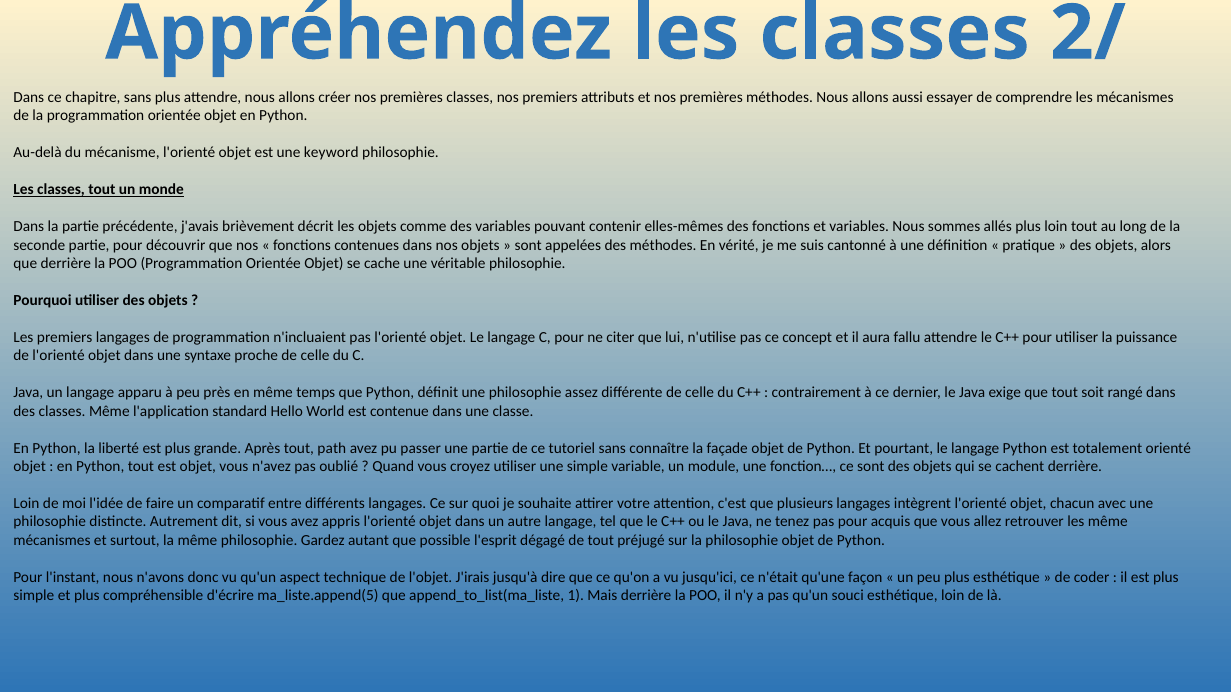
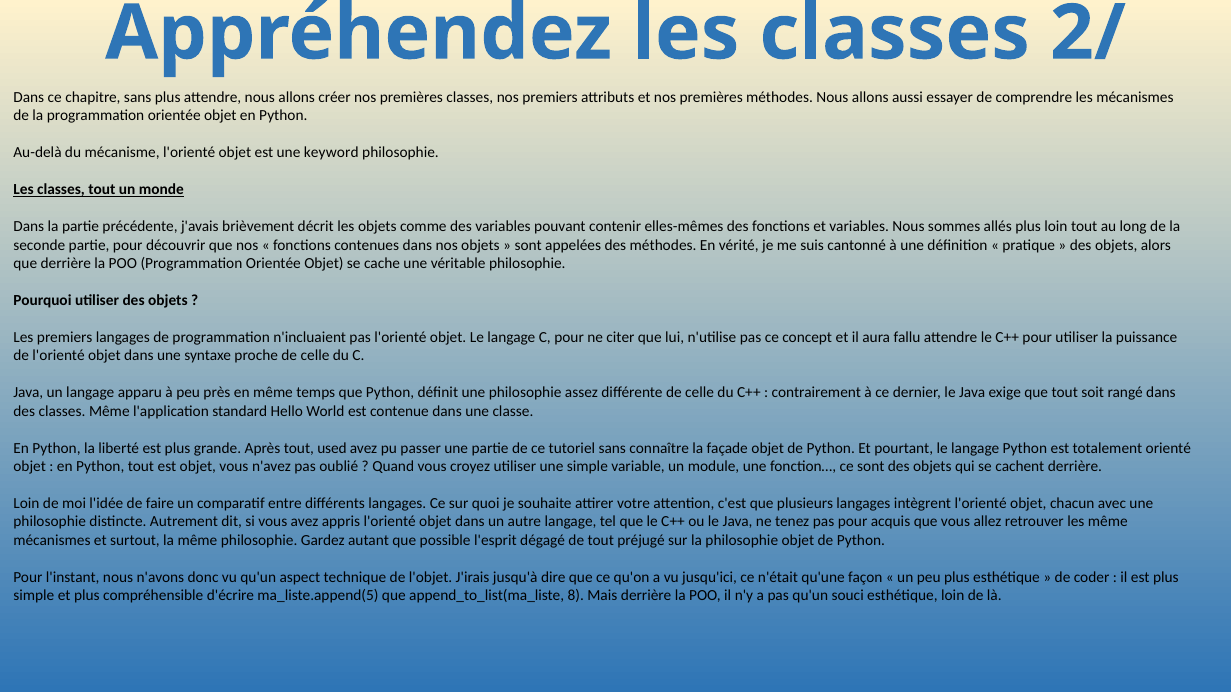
path: path -> used
1: 1 -> 8
